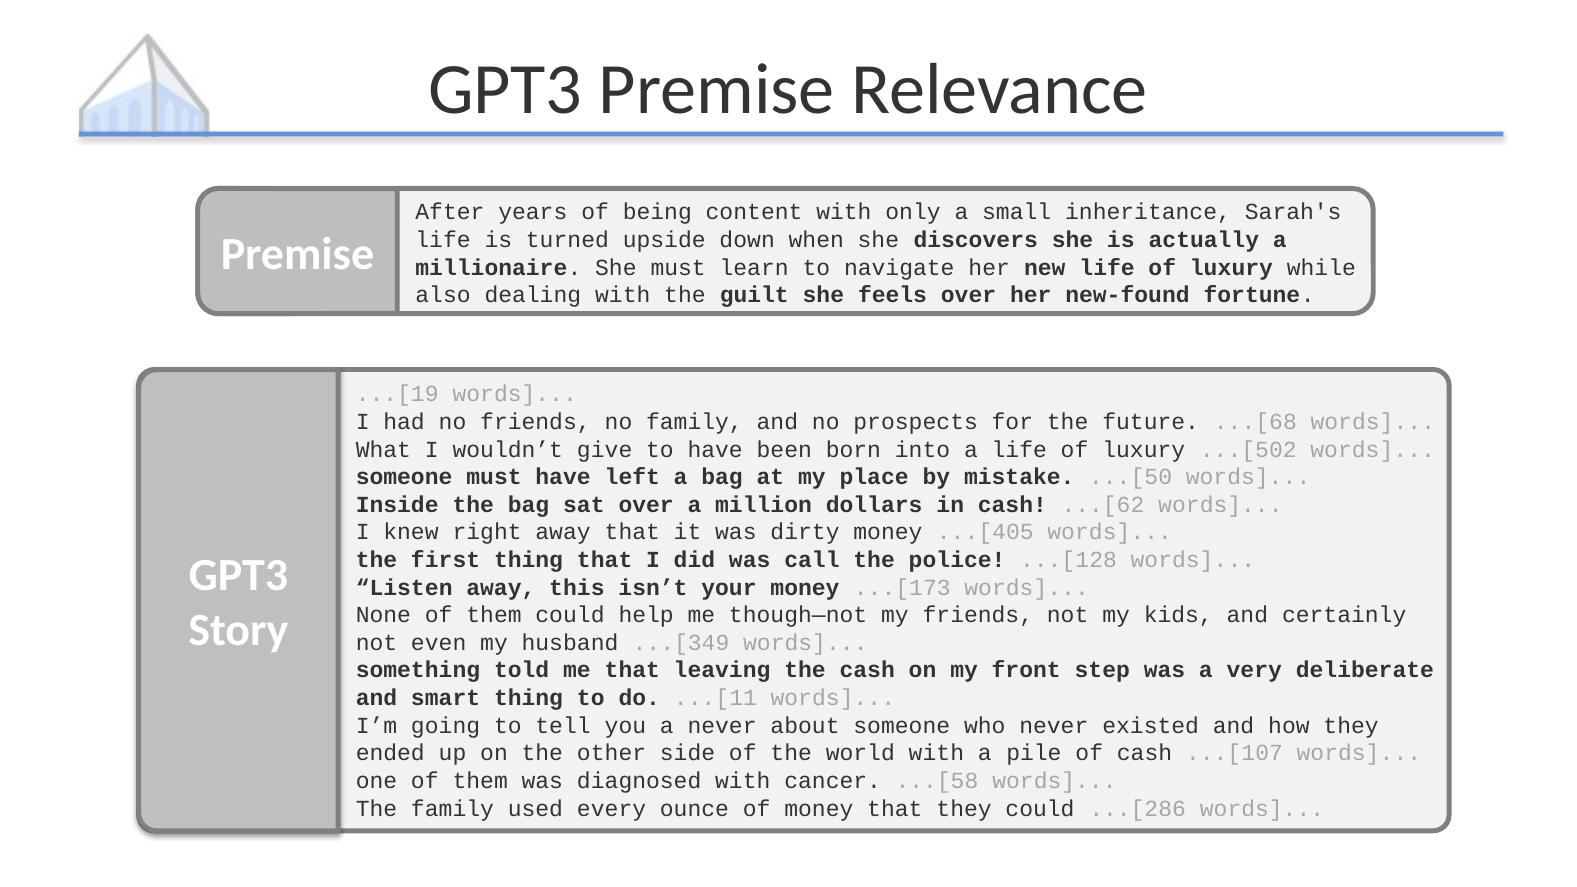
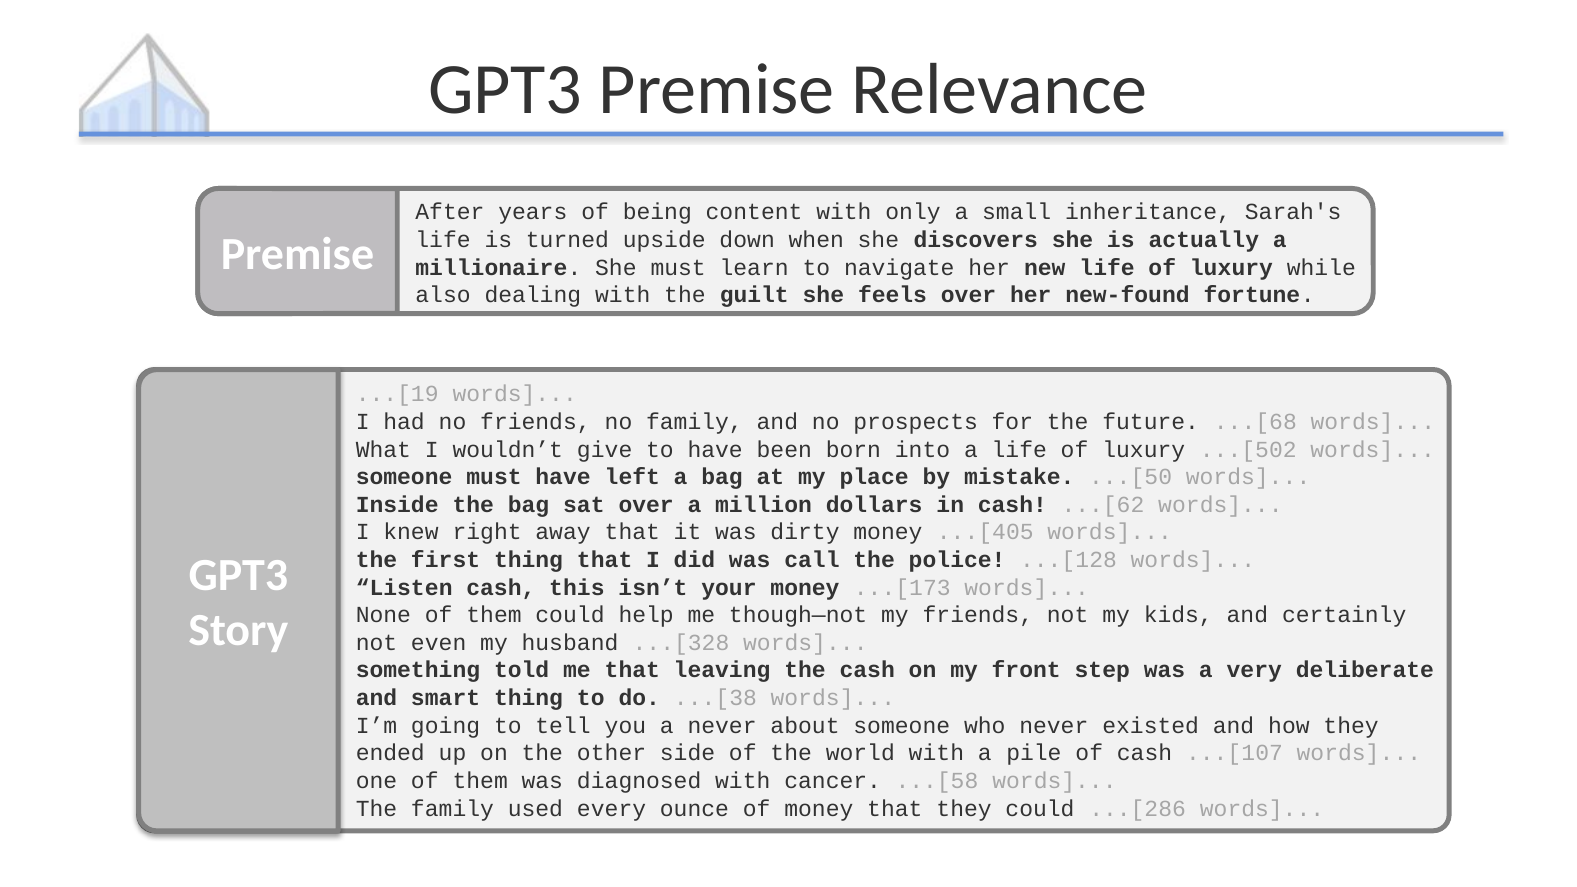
Listen away: away -> cash
...[349: ...[349 -> ...[328
...[11: ...[11 -> ...[38
